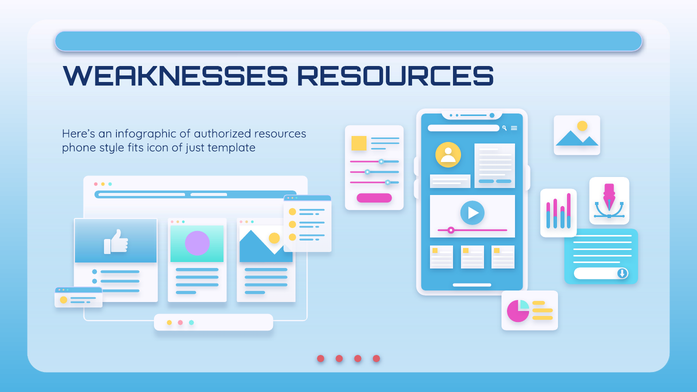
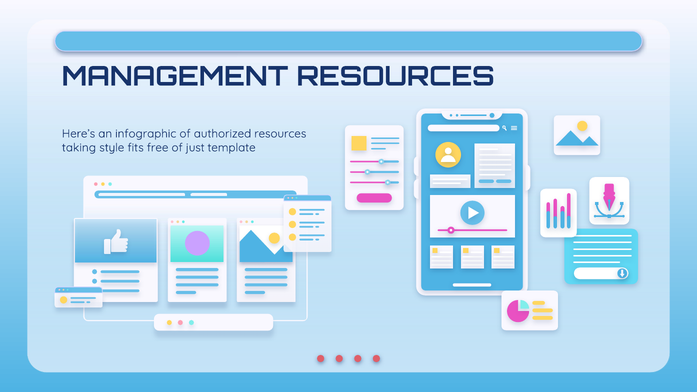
WEAKNESSES: WEAKNESSES -> MANAGEMENT
phone: phone -> taking
icon: icon -> free
